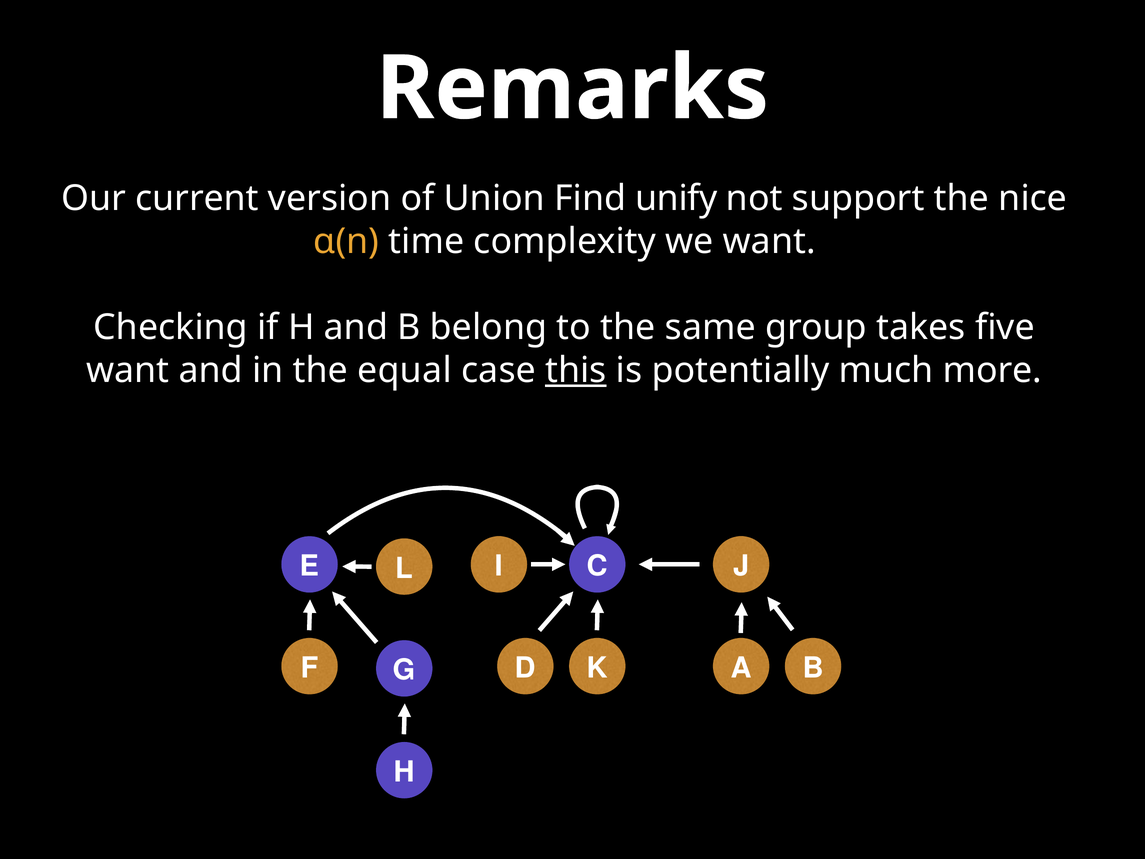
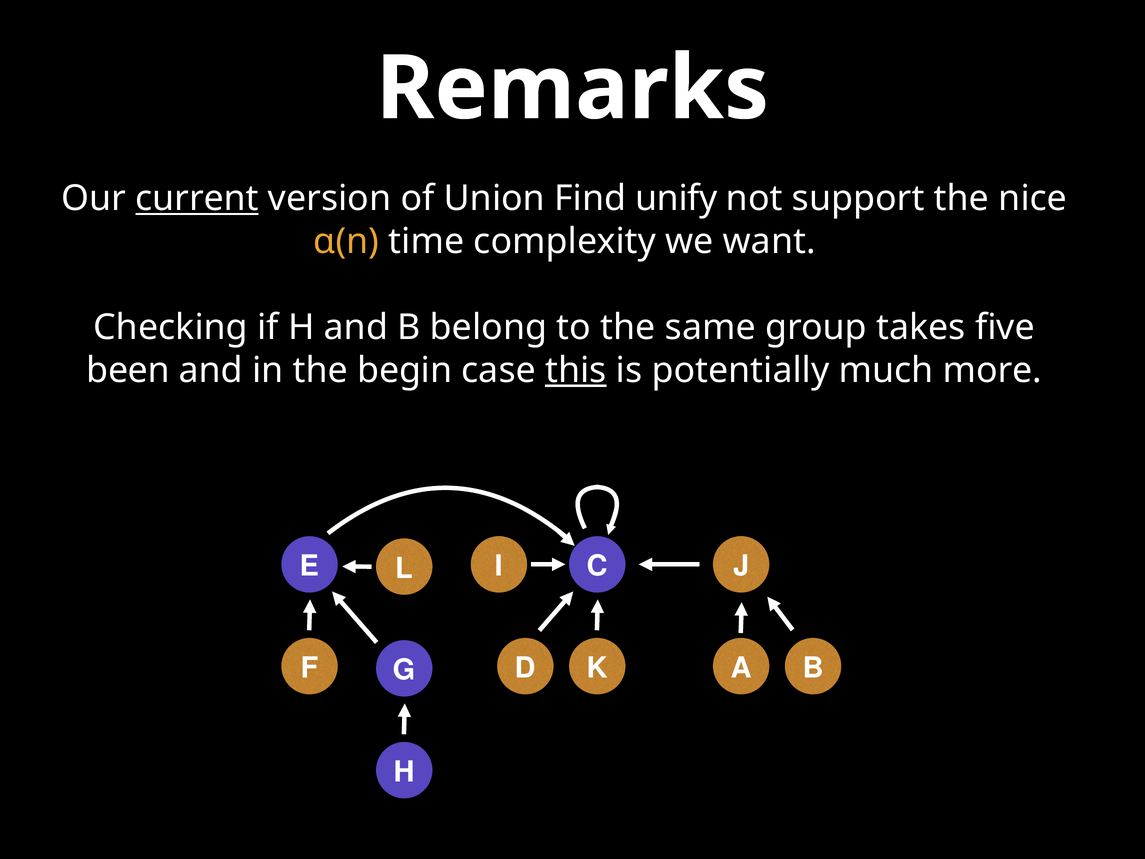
current underline: none -> present
want at (128, 370): want -> been
equal: equal -> begin
